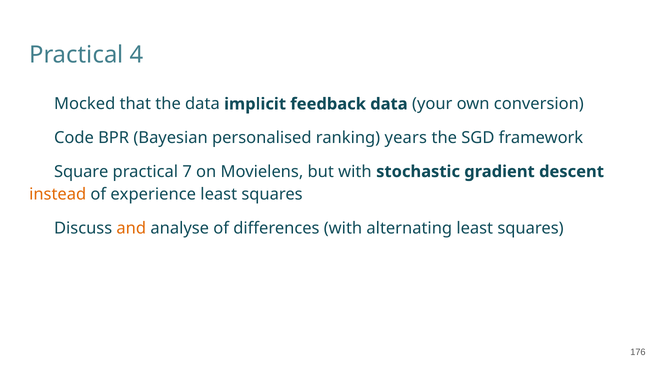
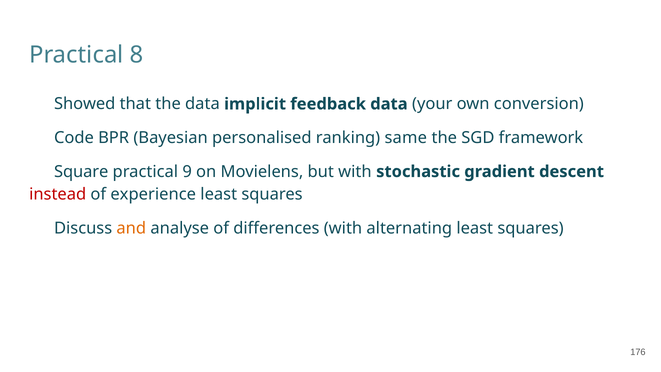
4: 4 -> 8
Mocked: Mocked -> Showed
years: years -> same
7: 7 -> 9
instead colour: orange -> red
